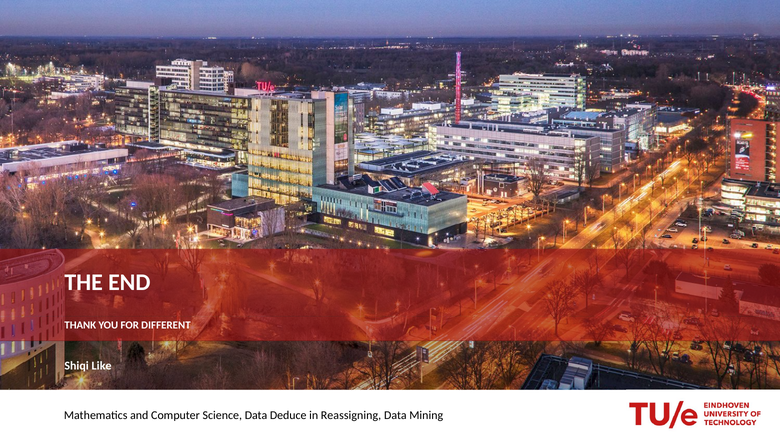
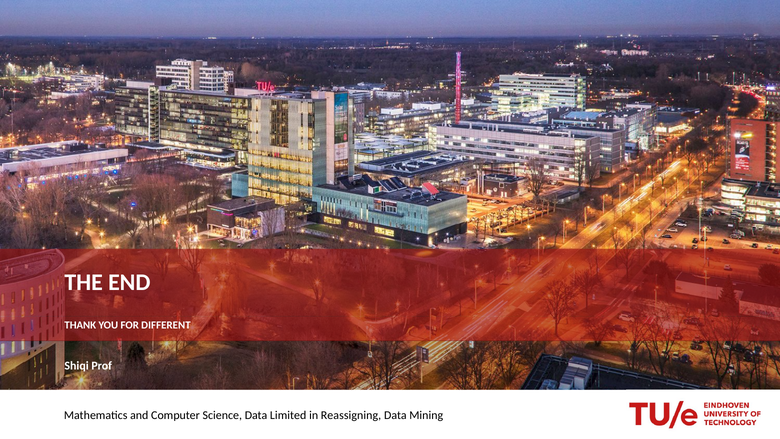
Like: Like -> Prof
Deduce: Deduce -> Limited
